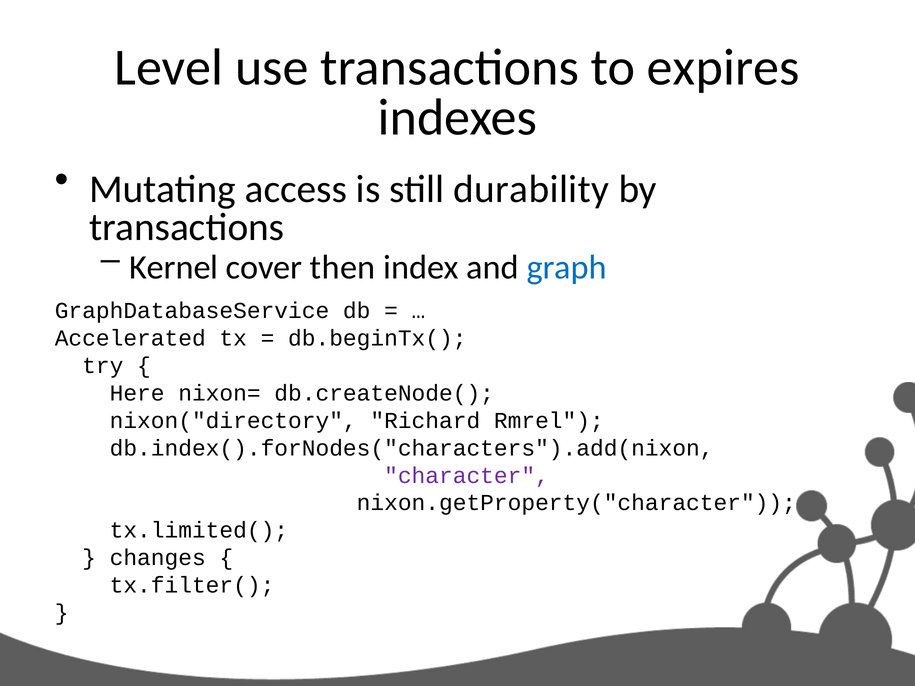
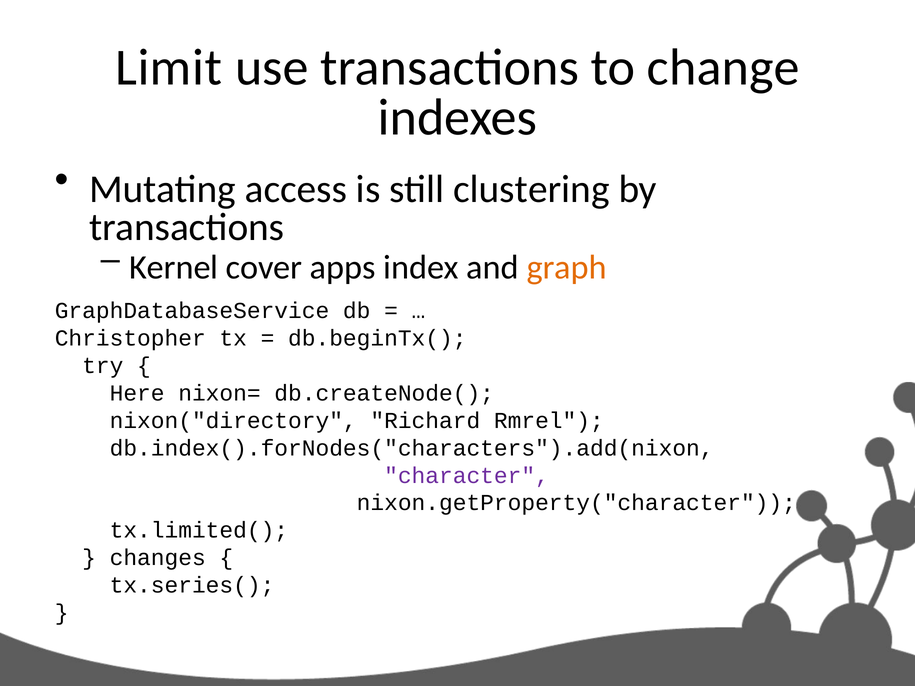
Level: Level -> Limit
expires: expires -> change
durability: durability -> clustering
then: then -> apps
graph colour: blue -> orange
Accelerated: Accelerated -> Christopher
tx.filter(: tx.filter( -> tx.series(
